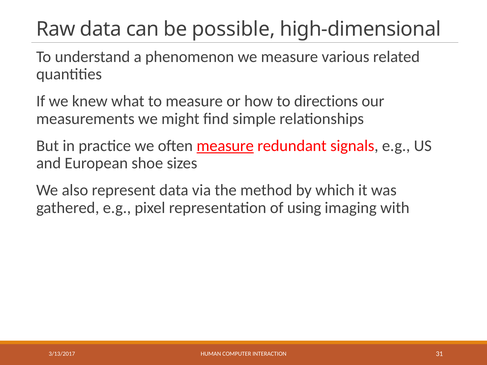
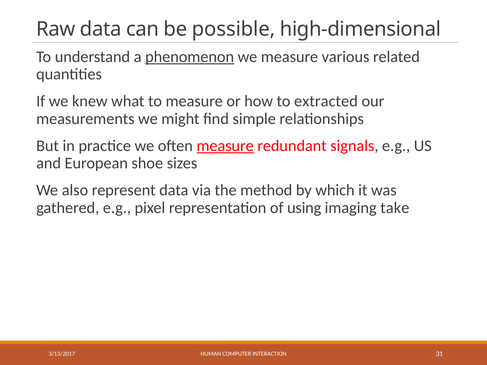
phenomenon underline: none -> present
directions: directions -> extracted
with: with -> take
